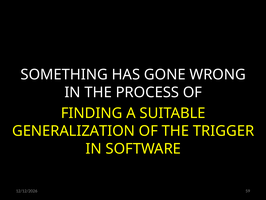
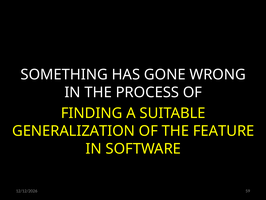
TRIGGER: TRIGGER -> FEATURE
